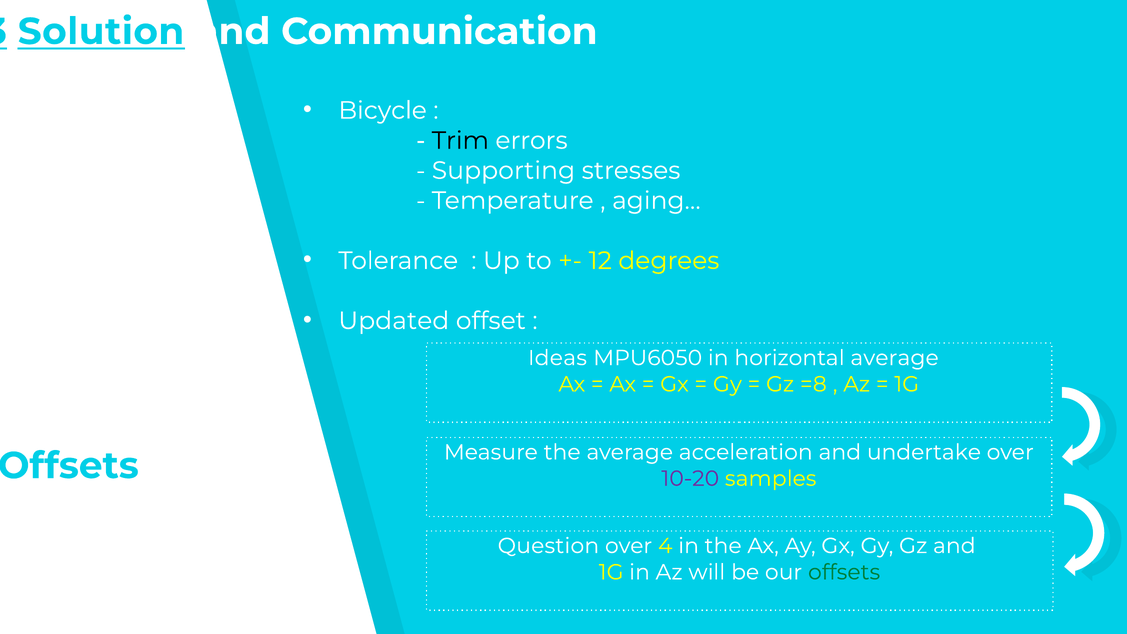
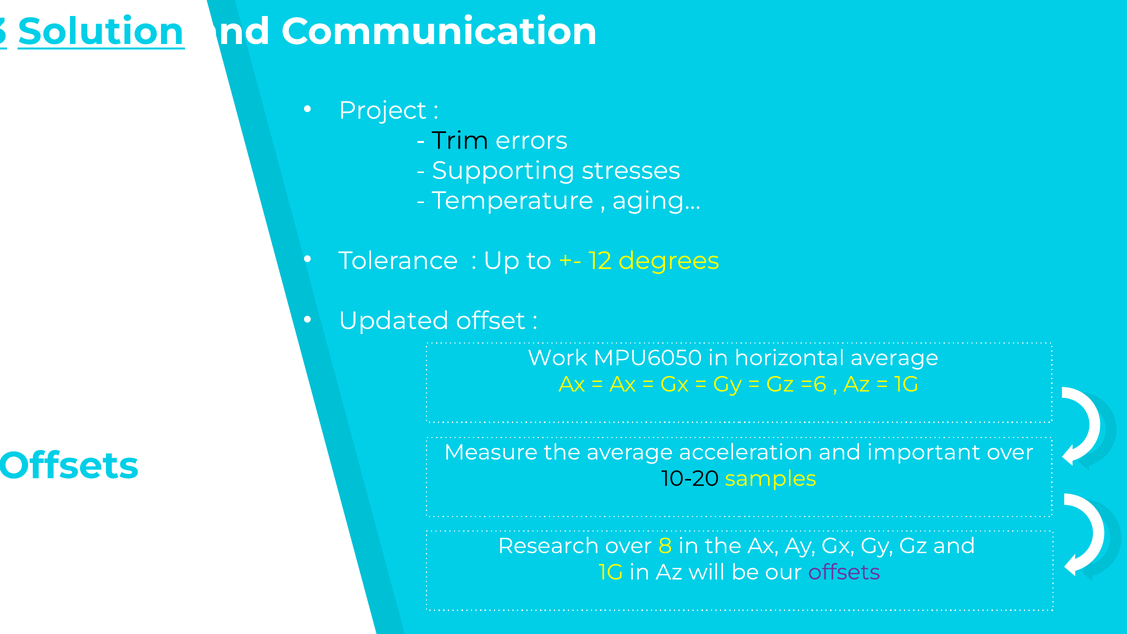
Bicycle: Bicycle -> Project
Ideas: Ideas -> Work
=8: =8 -> =6
undertake: undertake -> important
10-20 colour: purple -> black
Question: Question -> Research
4: 4 -> 8
offsets at (844, 572) colour: green -> purple
